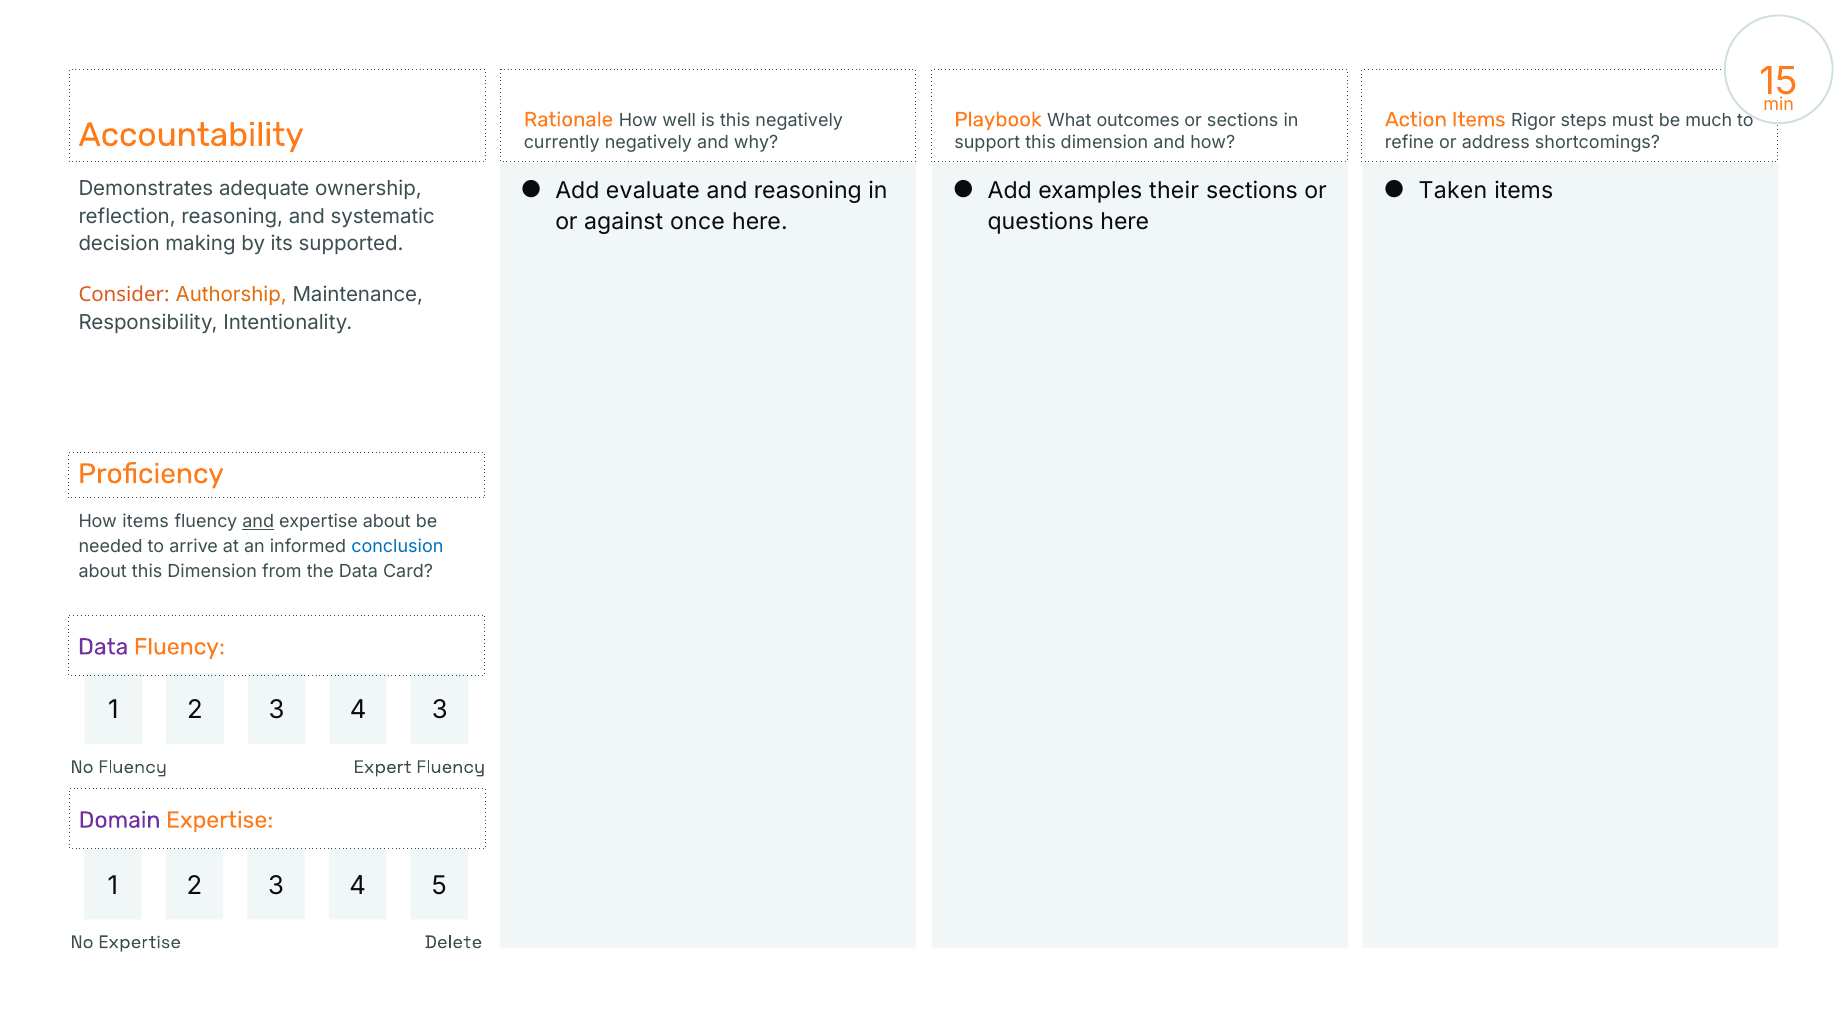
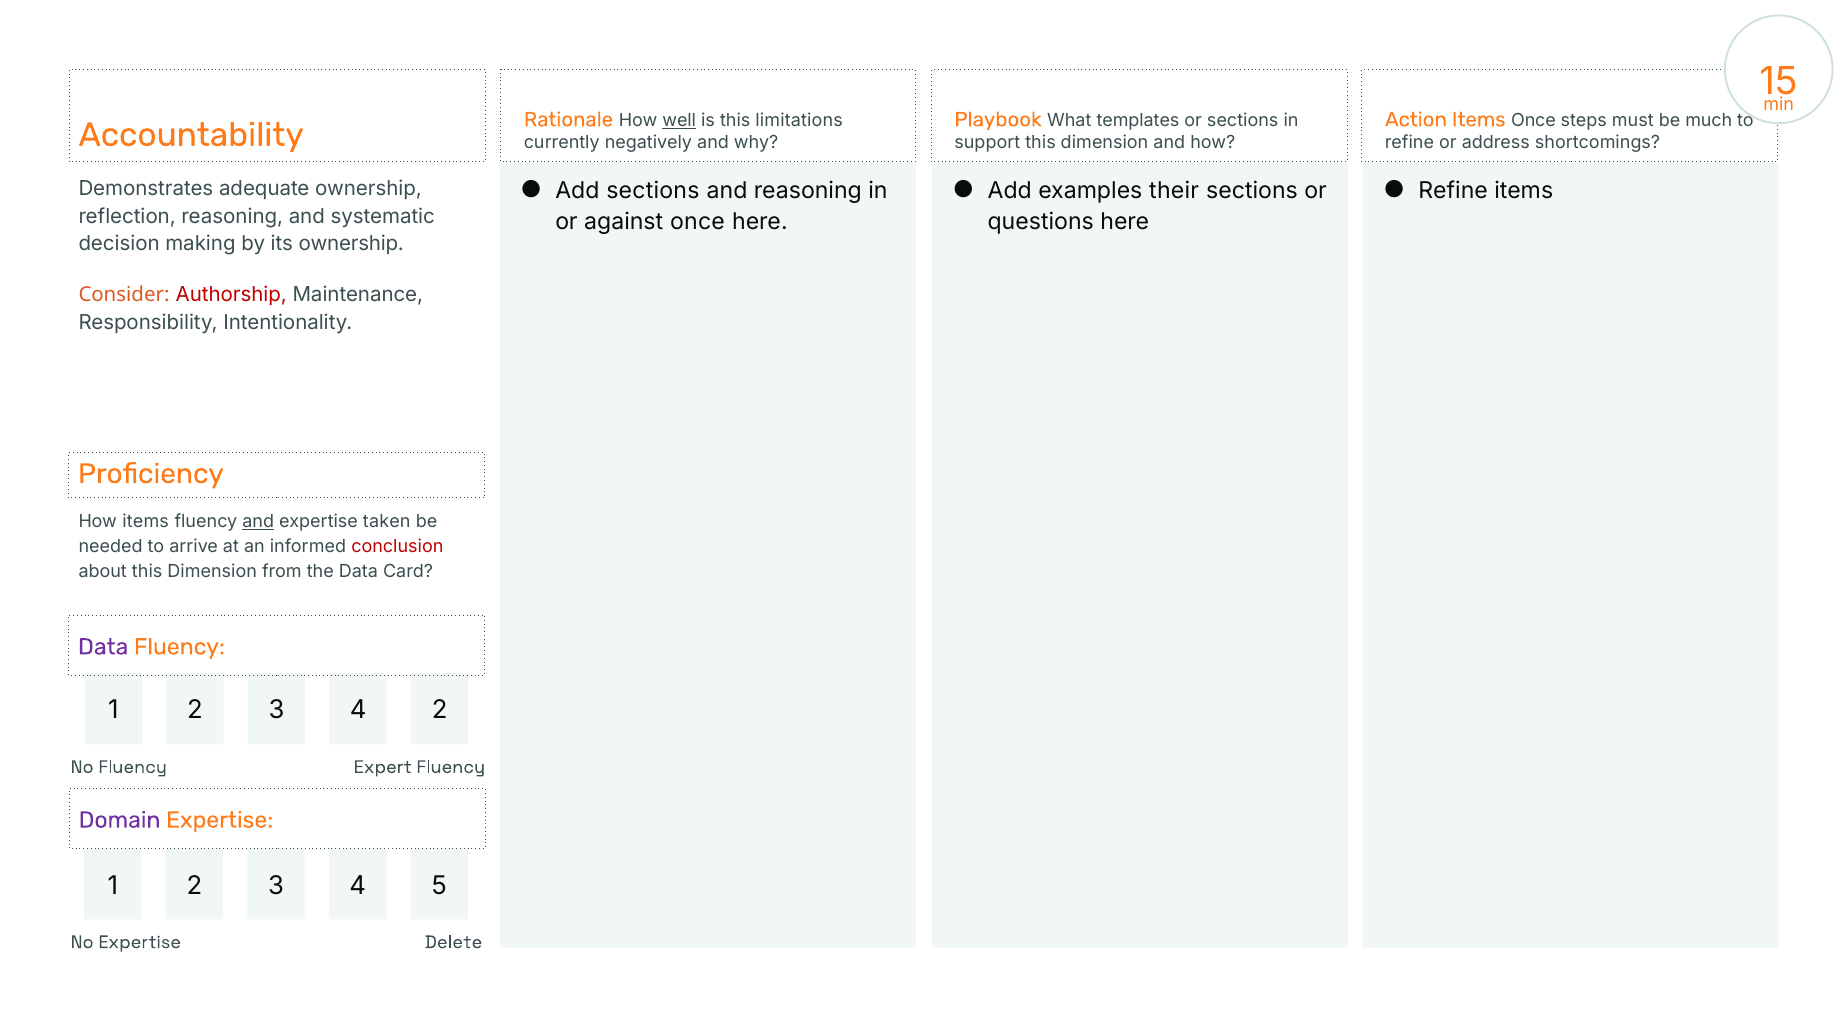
well underline: none -> present
this negatively: negatively -> limitations
outcomes: outcomes -> templates
Items Rigor: Rigor -> Once
Add evaluate: evaluate -> sections
Taken at (1453, 191): Taken -> Refine
its supported: supported -> ownership
Authorship colour: orange -> red
expertise about: about -> taken
conclusion colour: blue -> red
4 3: 3 -> 2
